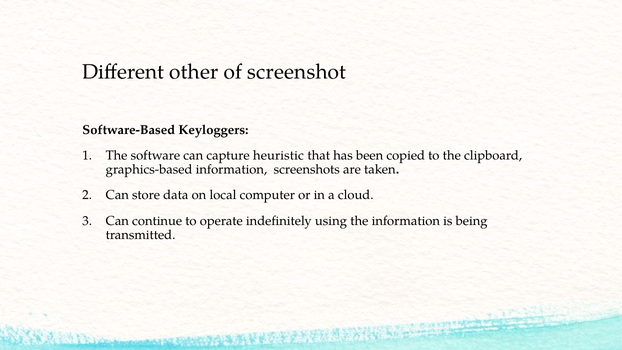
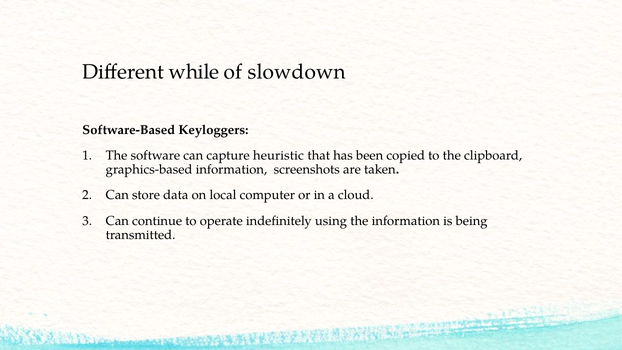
other: other -> while
screenshot: screenshot -> slowdown
